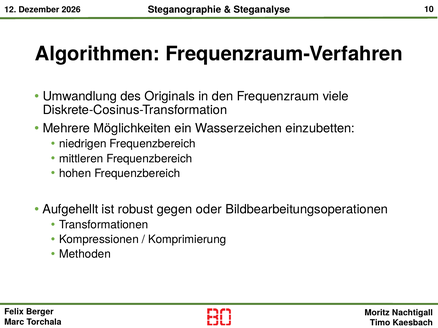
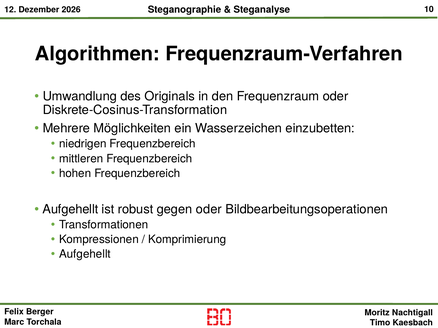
Frequenzraum viele: viele -> oder
Methoden at (85, 255): Methoden -> Aufgehellt
